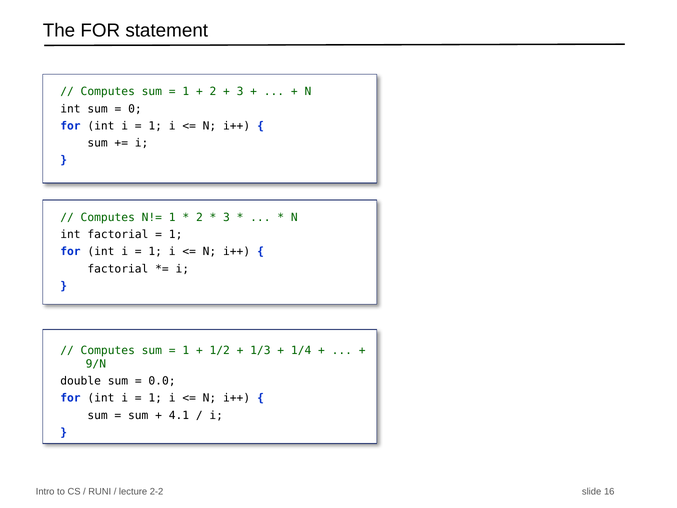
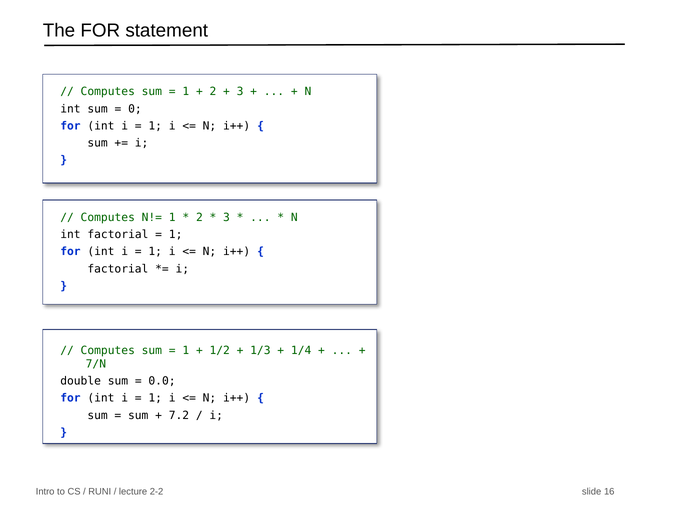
9/N: 9/N -> 7/N
4.1: 4.1 -> 7.2
